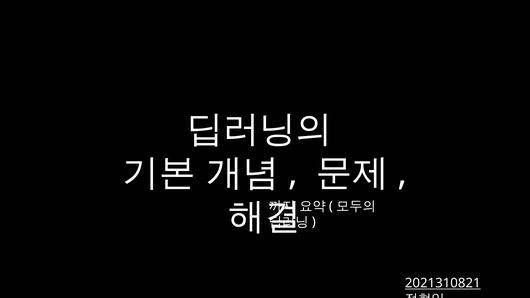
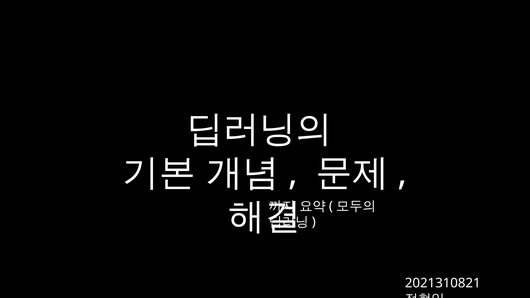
2021310821 underline: present -> none
